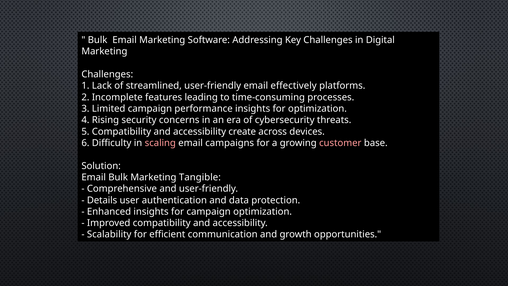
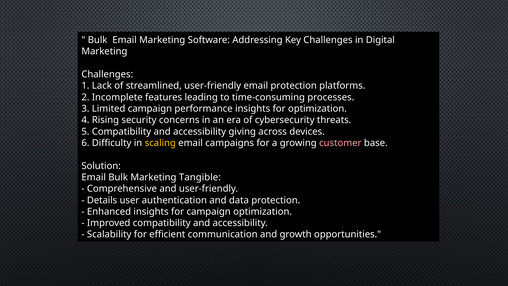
email effectively: effectively -> protection
create: create -> giving
scaling colour: pink -> yellow
